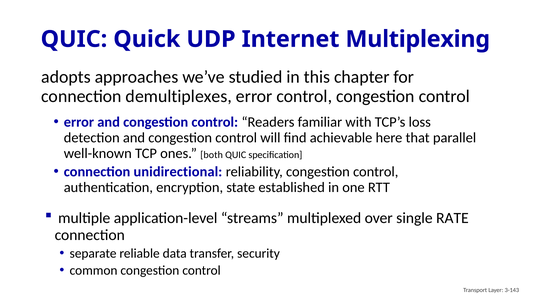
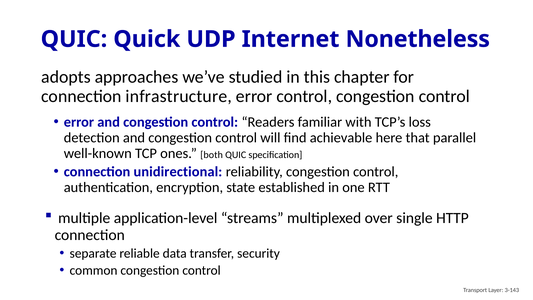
Multiplexing: Multiplexing -> Nonetheless
demultiplexes: demultiplexes -> infrastructure
RATE: RATE -> HTTP
